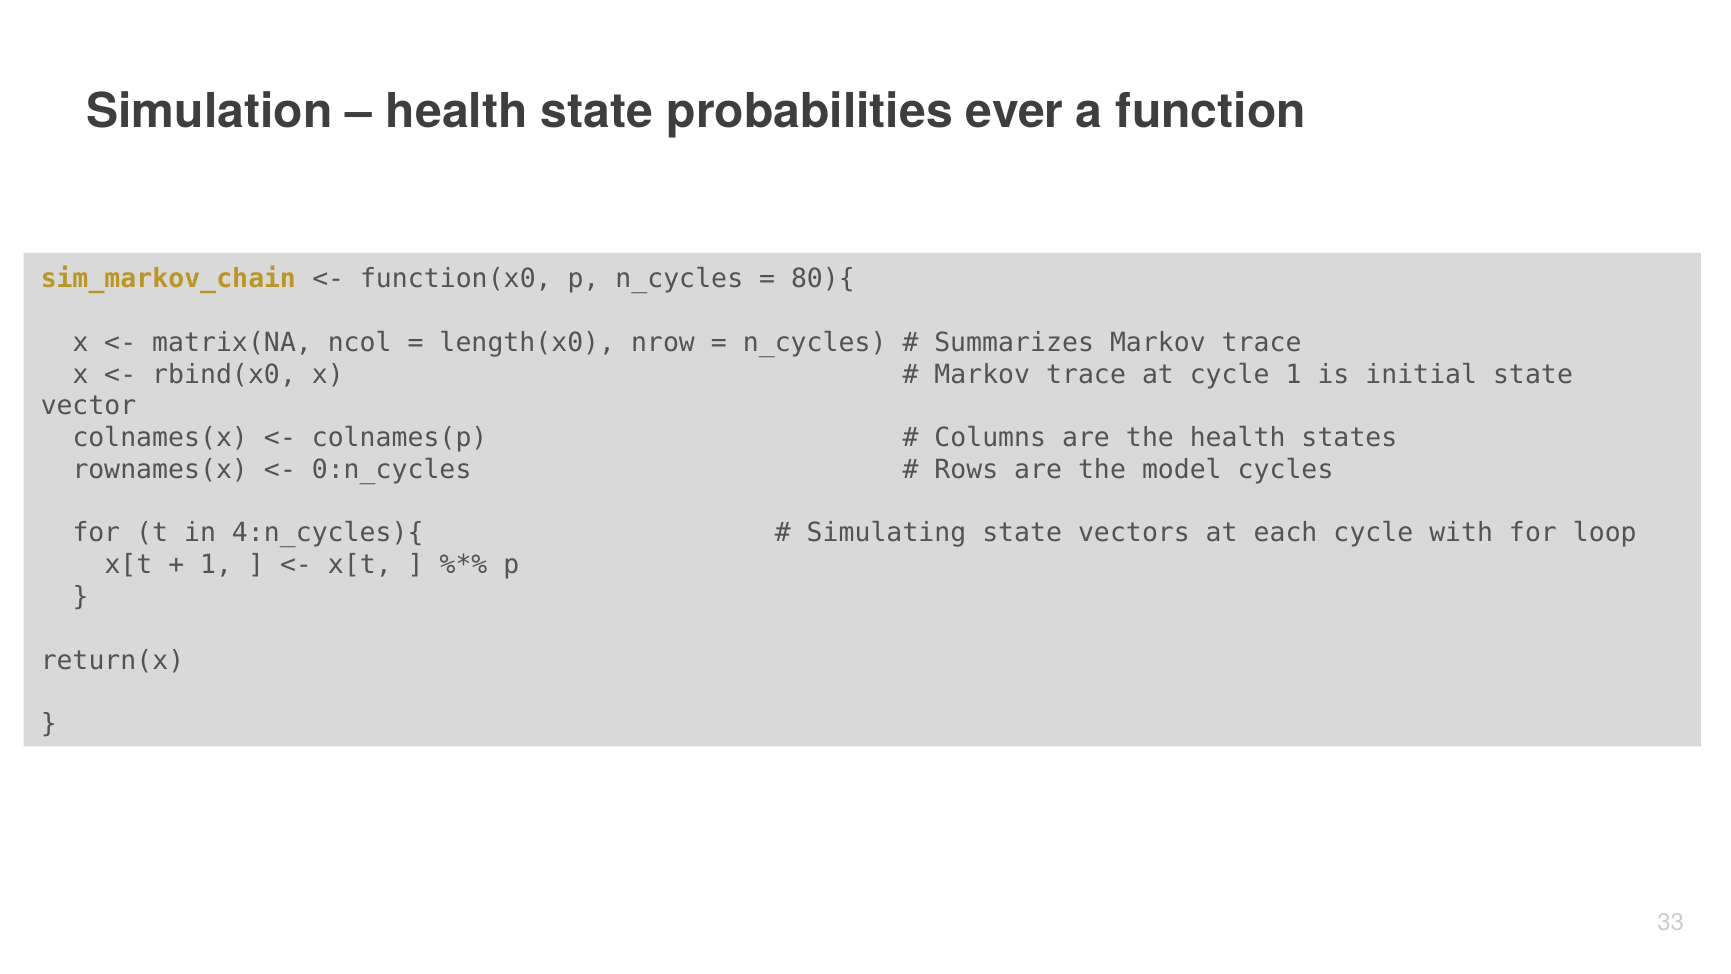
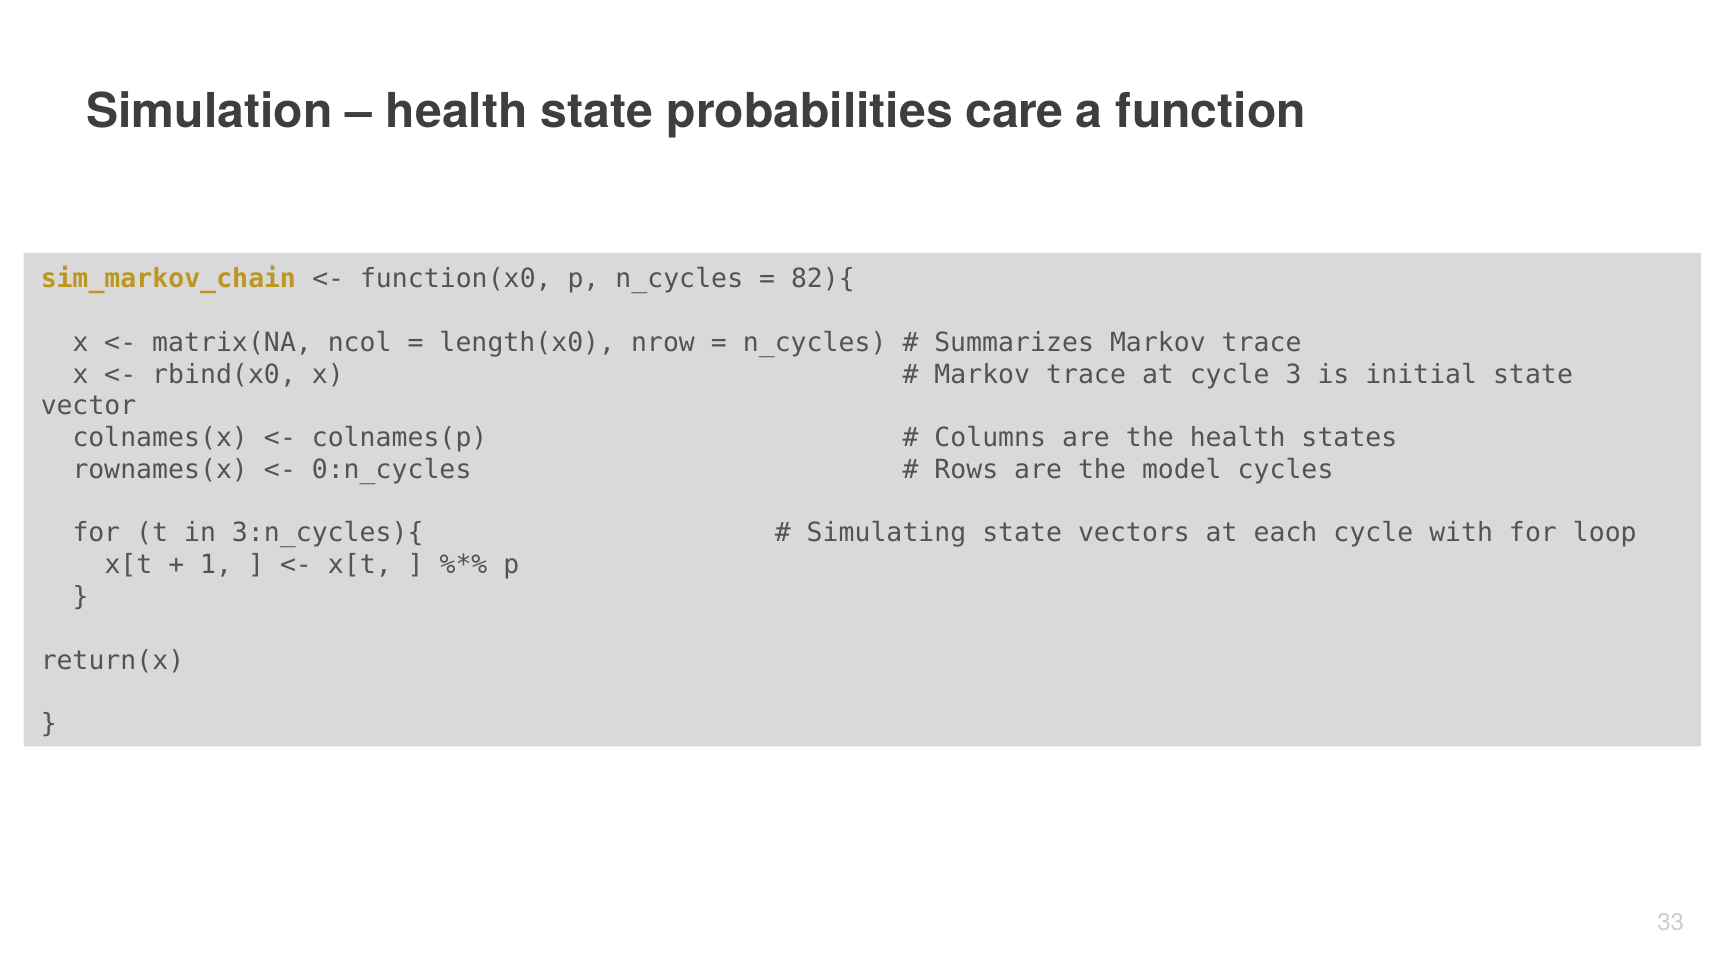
ever: ever -> care
80){: 80){ -> 82){
cycle 1: 1 -> 3
4:n_cycles){: 4:n_cycles){ -> 3:n_cycles){
